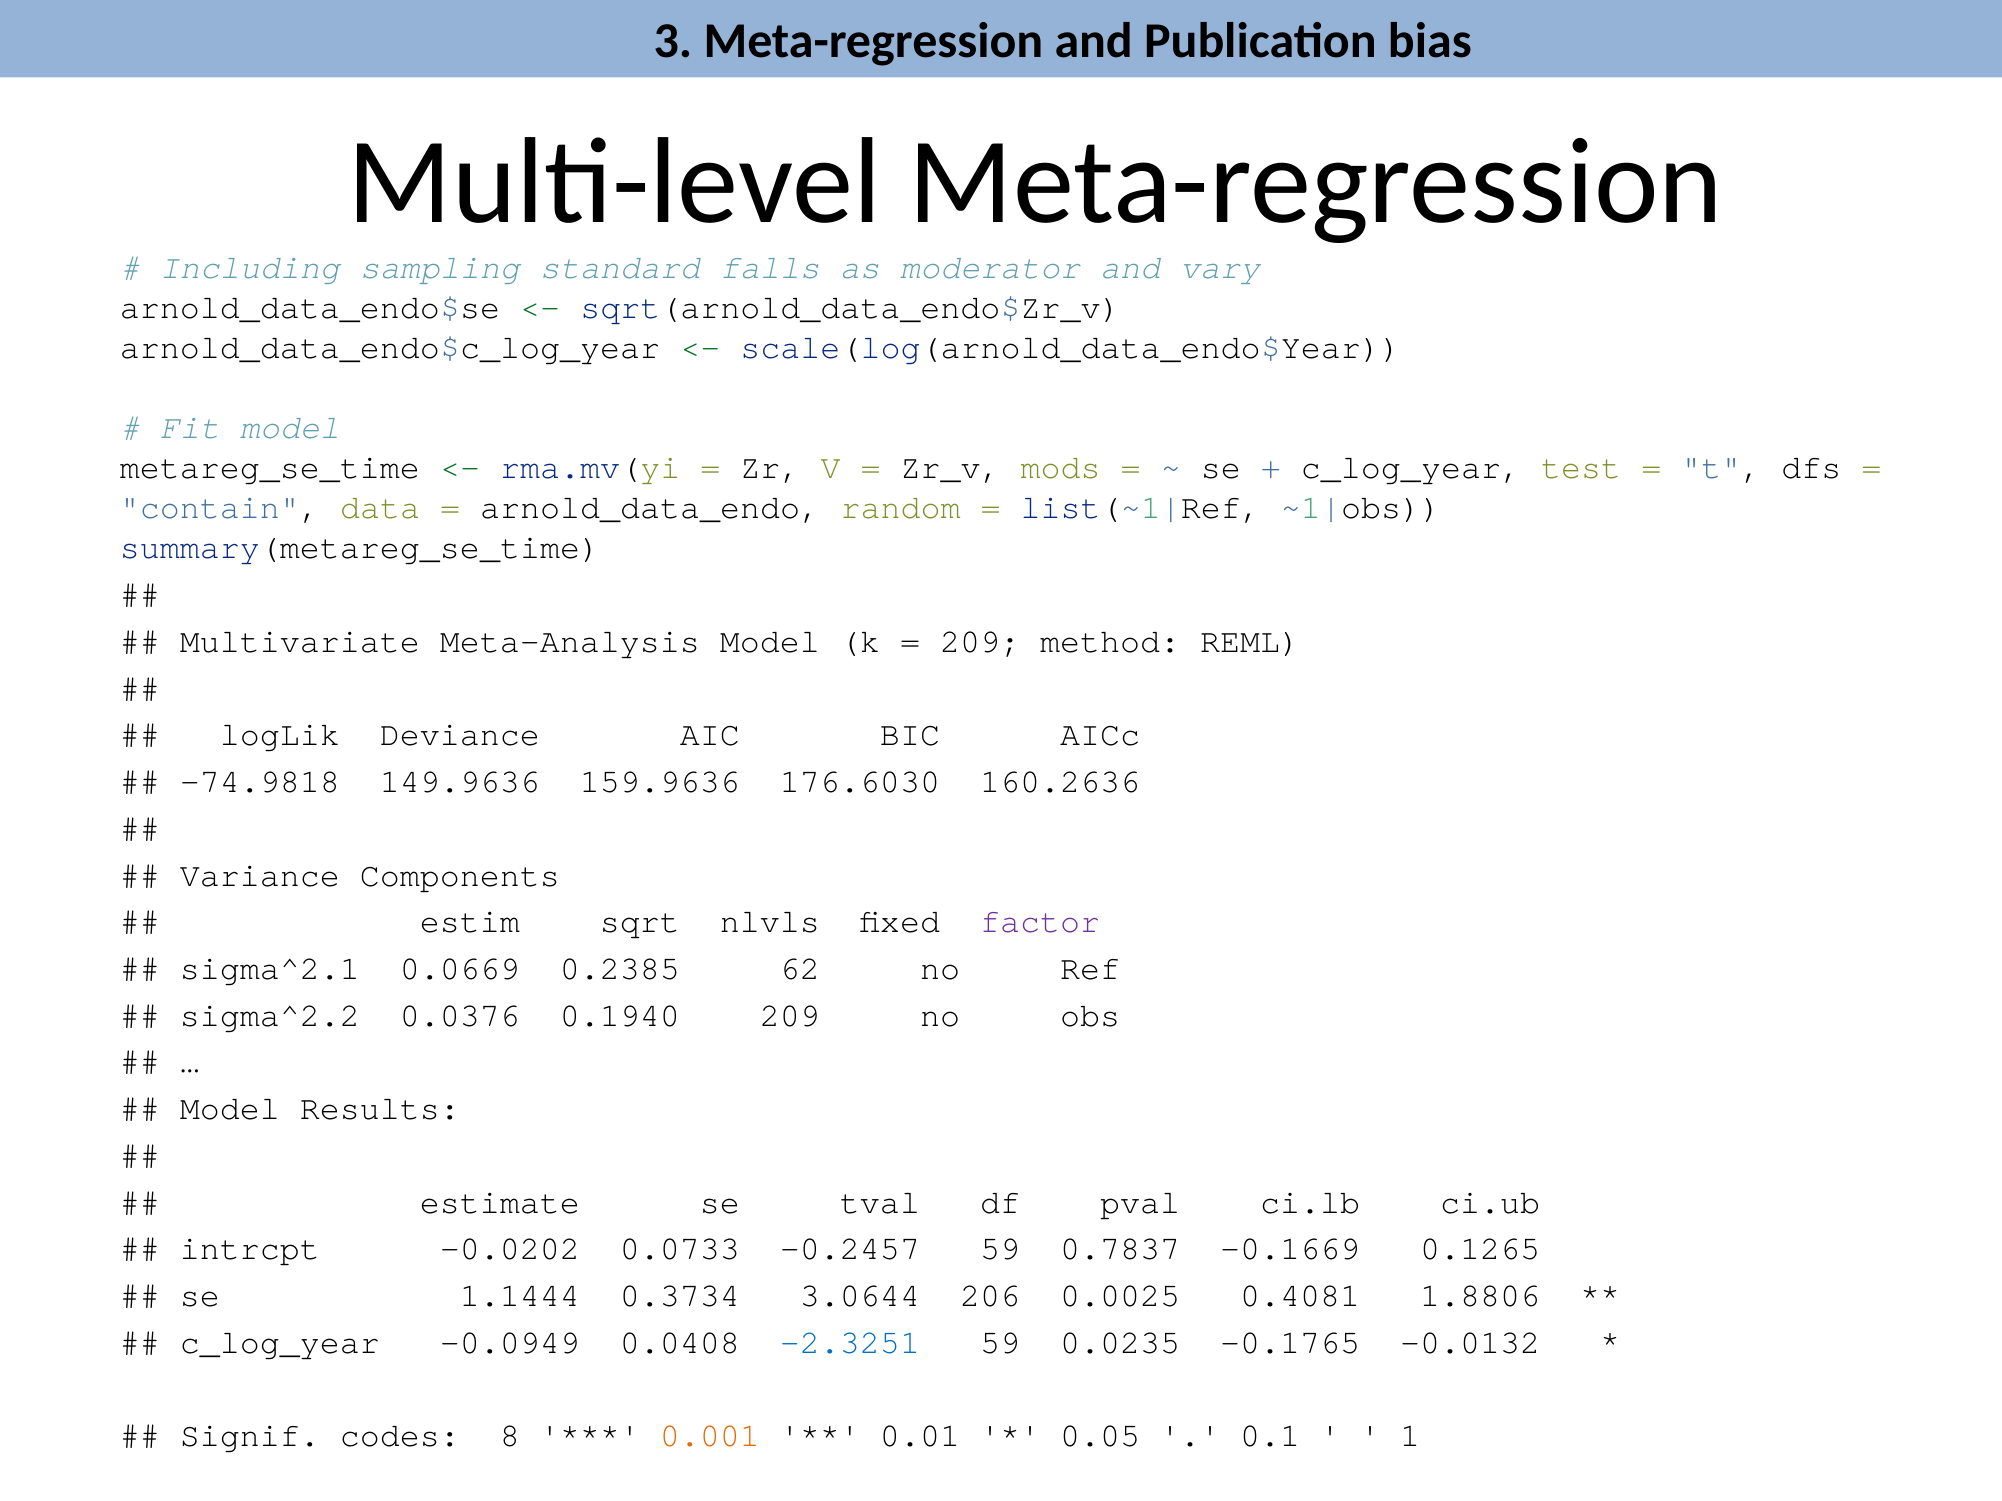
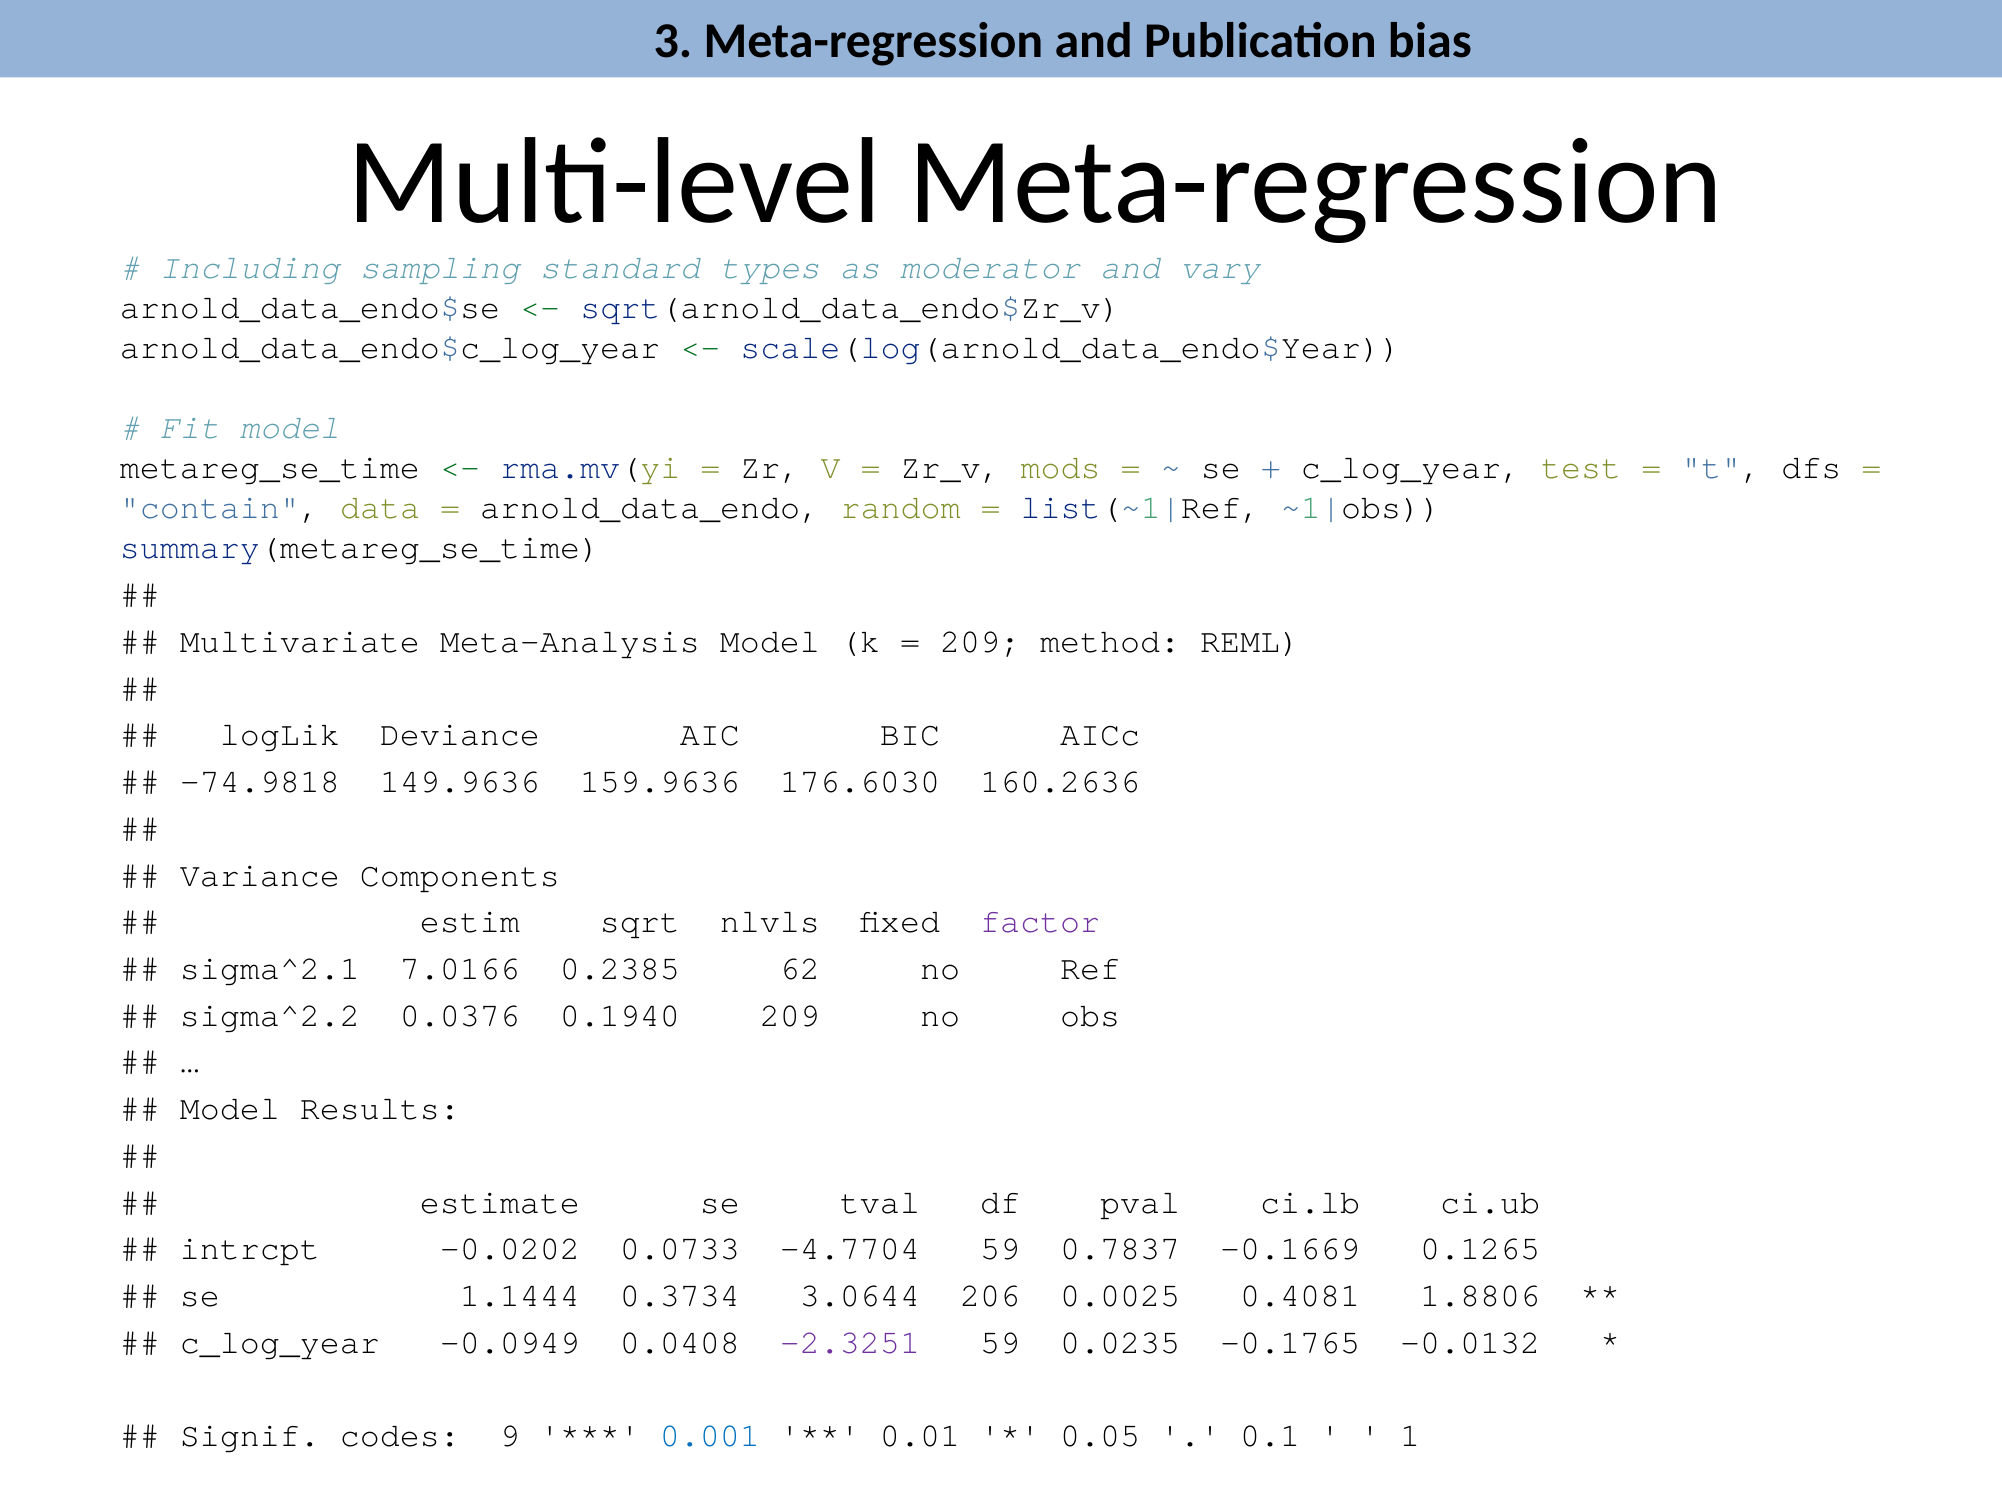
falls: falls -> types
0.0669: 0.0669 -> 7.0166
-0.2457: -0.2457 -> -4.7704
-2.3251 colour: blue -> purple
8: 8 -> 9
0.001 colour: orange -> blue
